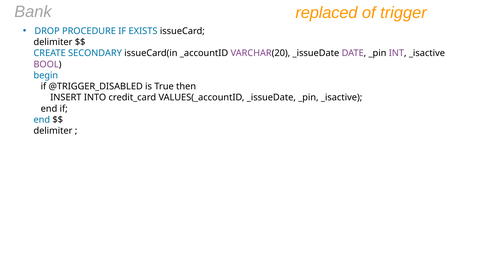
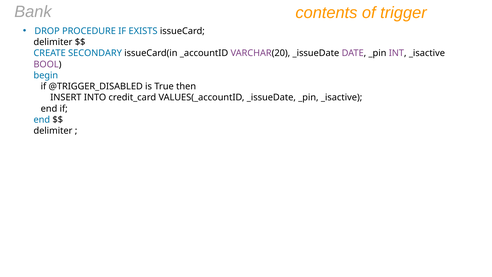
replaced: replaced -> contents
